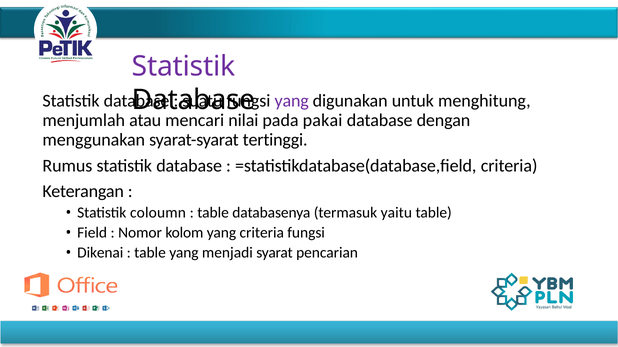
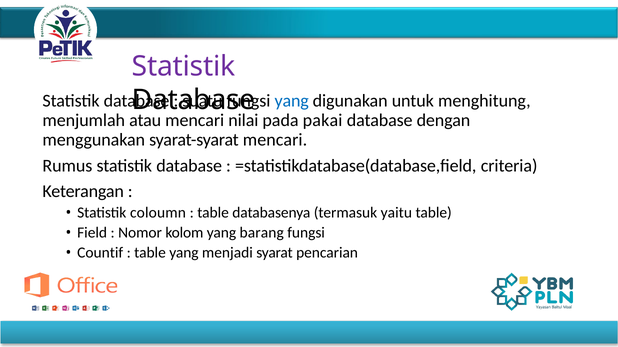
yang at (292, 101) colour: purple -> blue
syarat-syarat tertinggi: tertinggi -> mencari
yang criteria: criteria -> barang
Dikenai: Dikenai -> Countif
